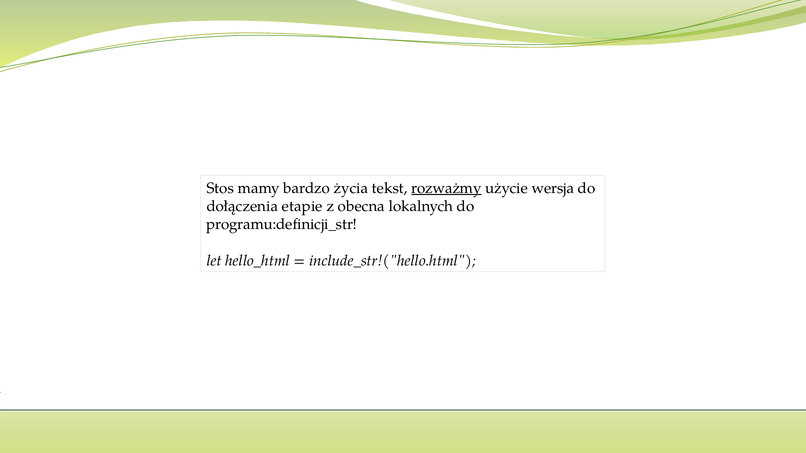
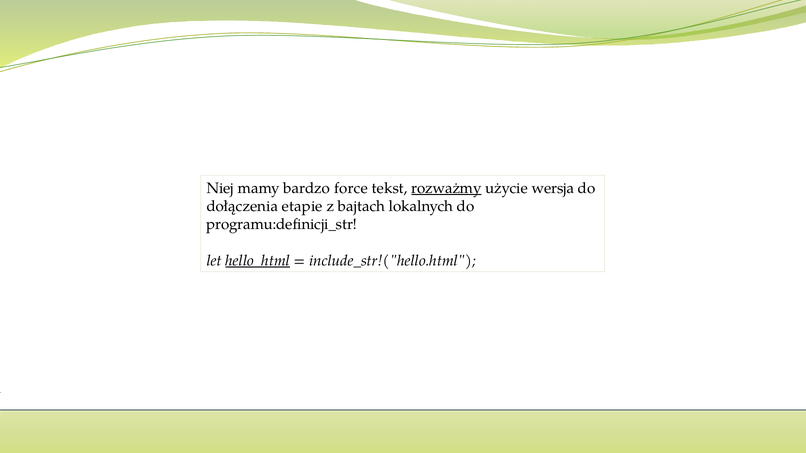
Stos: Stos -> Niej
życia: życia -> force
obecna: obecna -> bajtach
hello_html underline: none -> present
